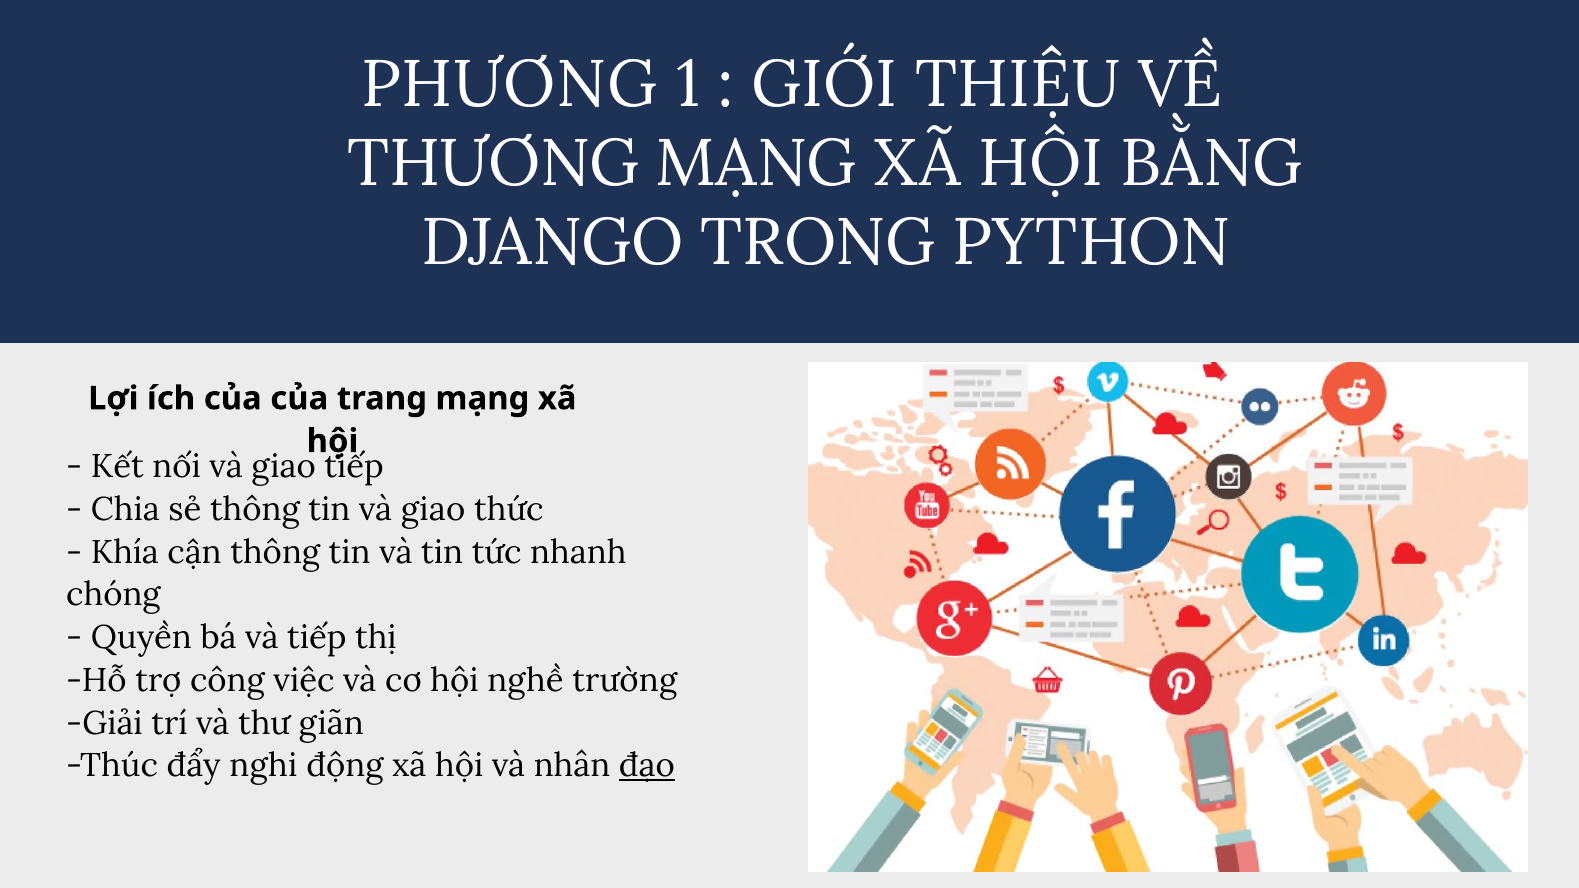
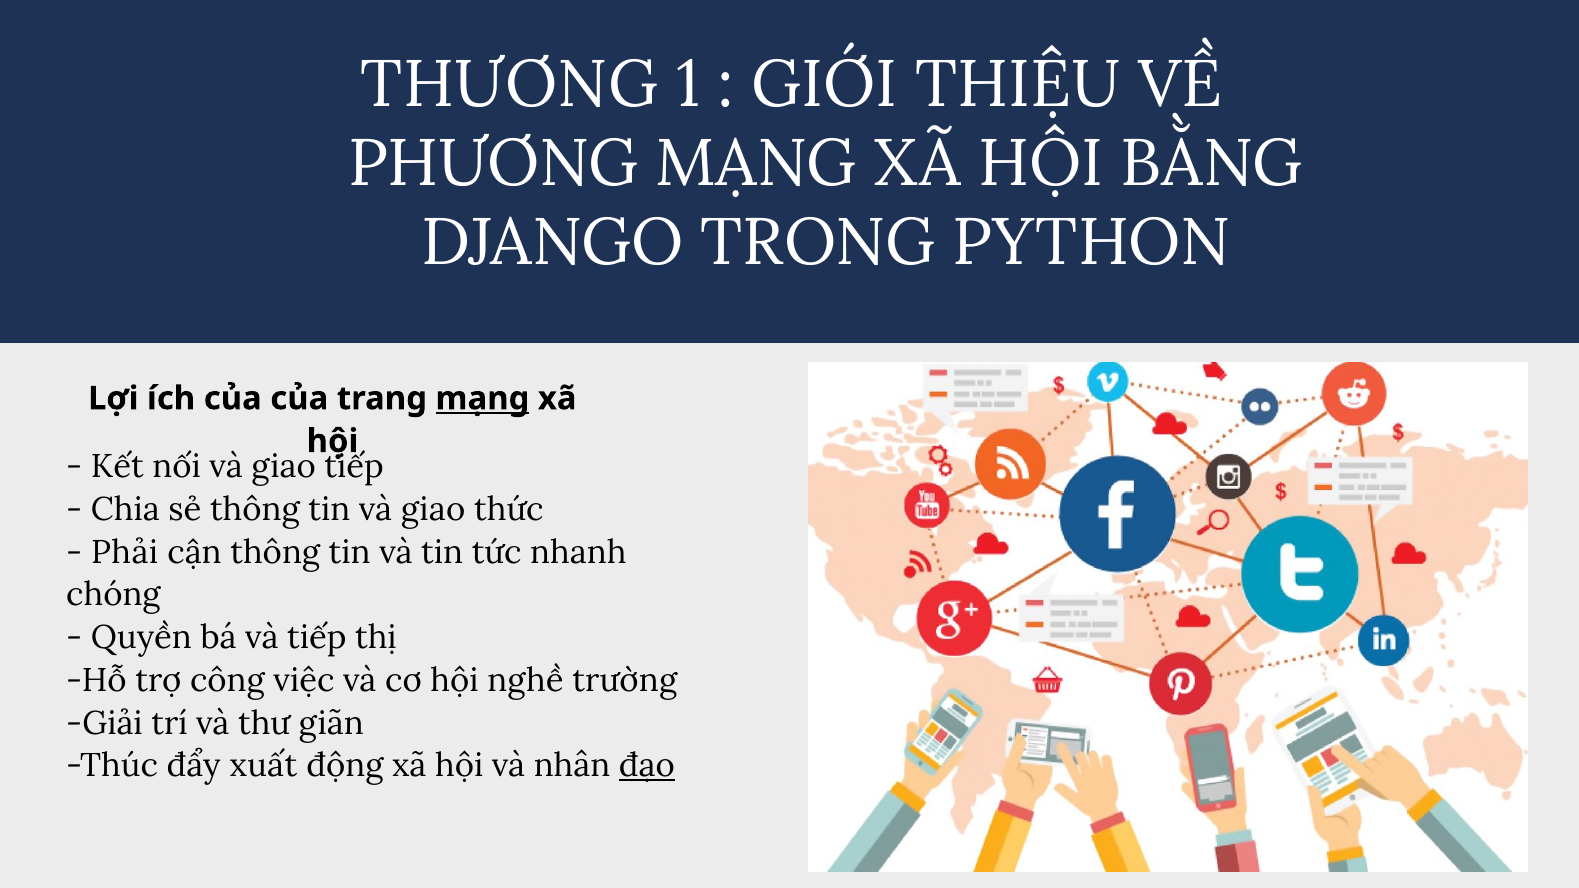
PHƯƠNG: PHƯƠNG -> THƯƠNG
THƯƠNG: THƯƠNG -> PHƯƠNG
mạng at (482, 399) underline: none -> present
Khía: Khía -> Phải
nghi: nghi -> xuất
